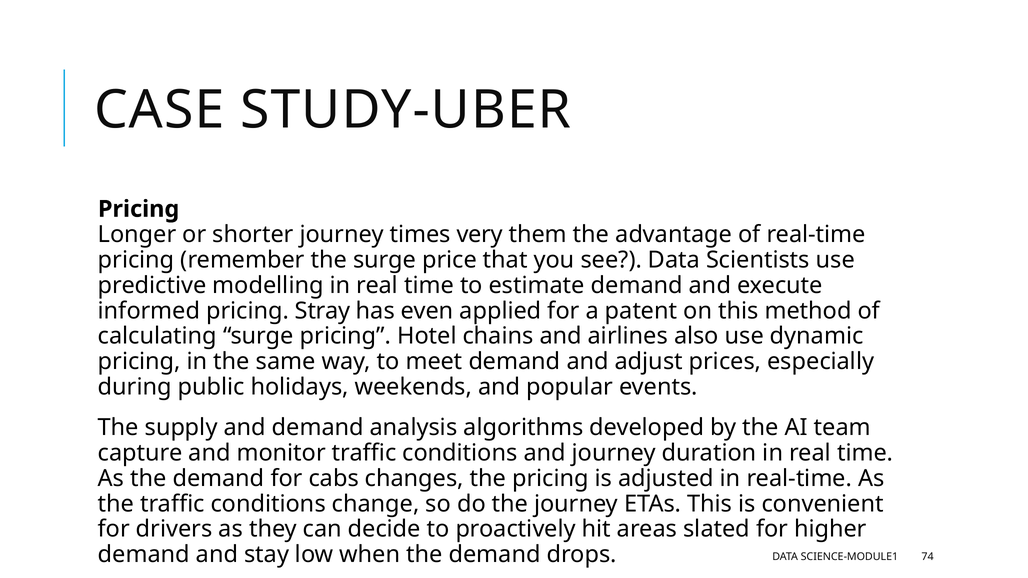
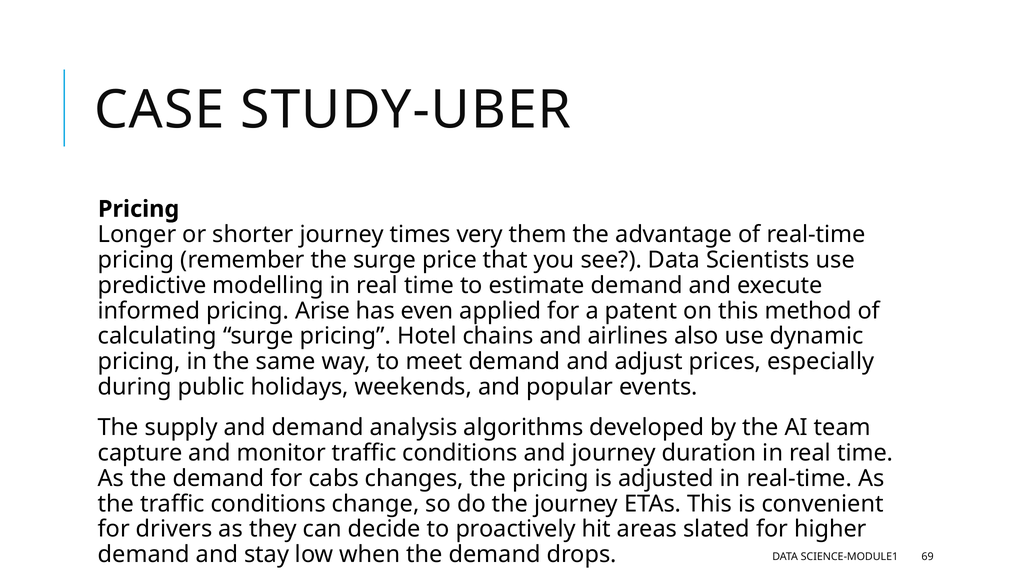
Stray: Stray -> Arise
74: 74 -> 69
